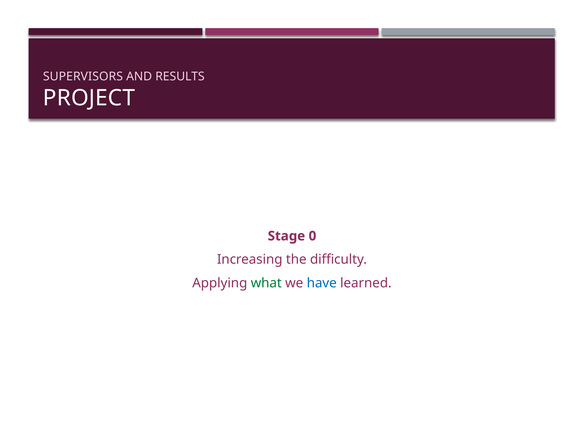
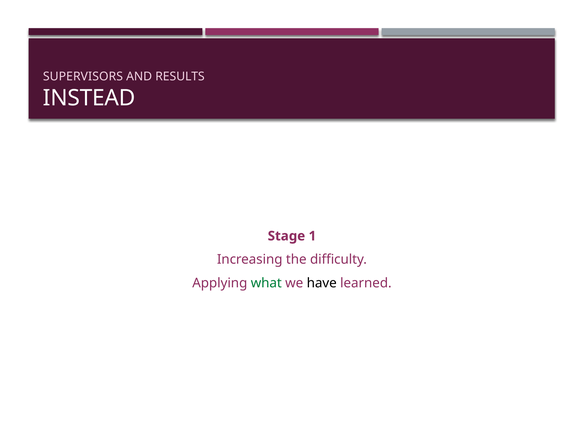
PROJECT: PROJECT -> INSTEAD
0: 0 -> 1
have colour: blue -> black
